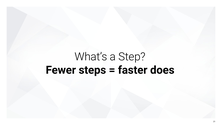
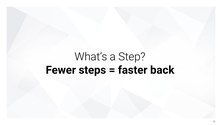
does: does -> back
